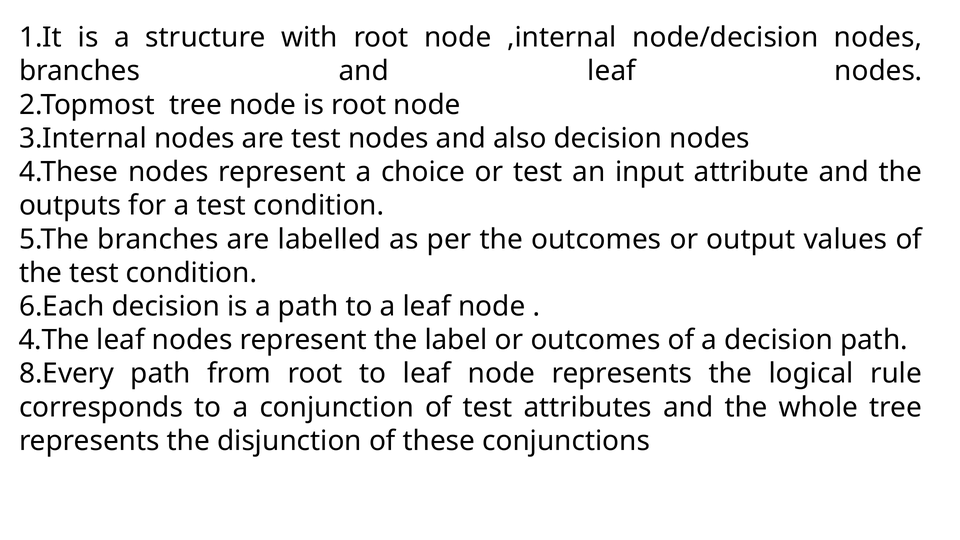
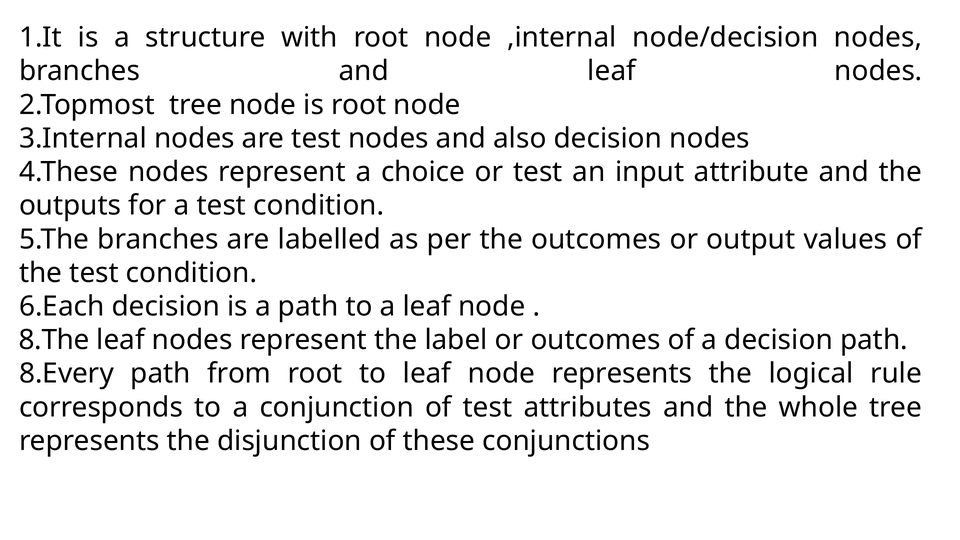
4.The: 4.The -> 8.The
